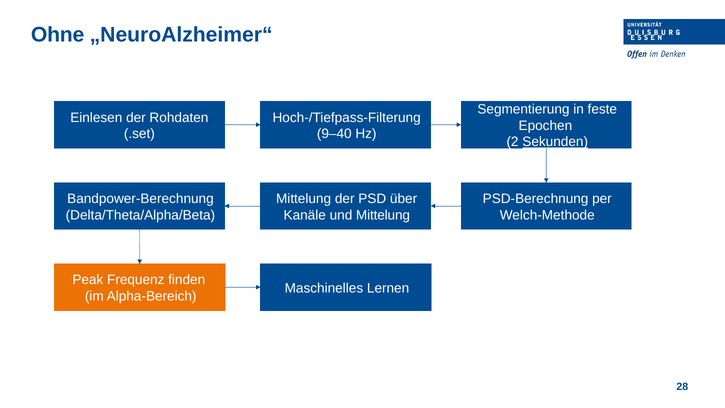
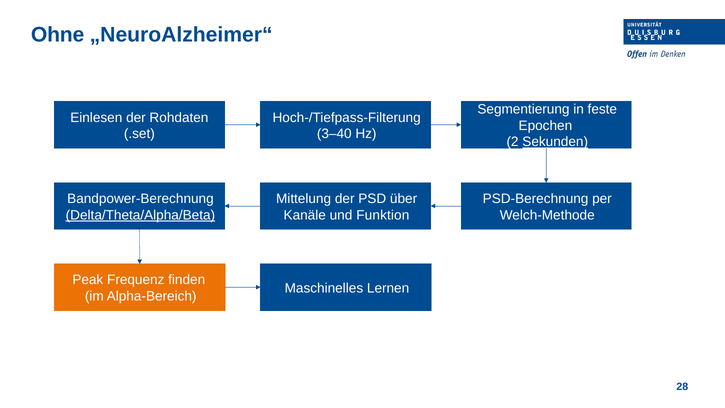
9–40: 9–40 -> 3–40
Delta/Theta/Alpha/Beta underline: none -> present
und Mittelung: Mittelung -> Funktion
